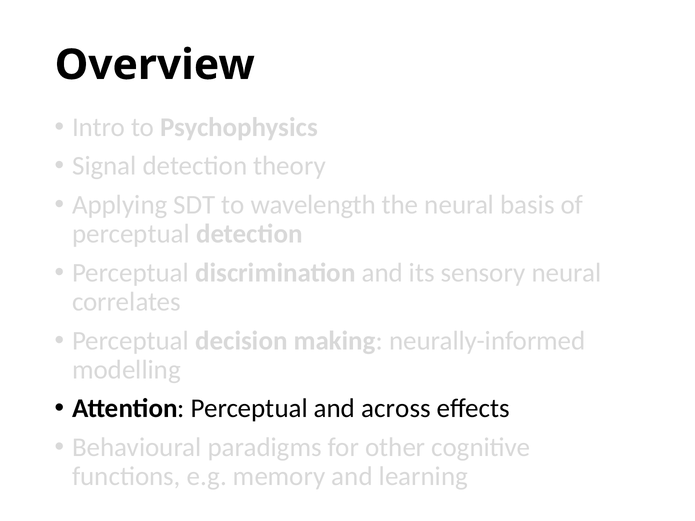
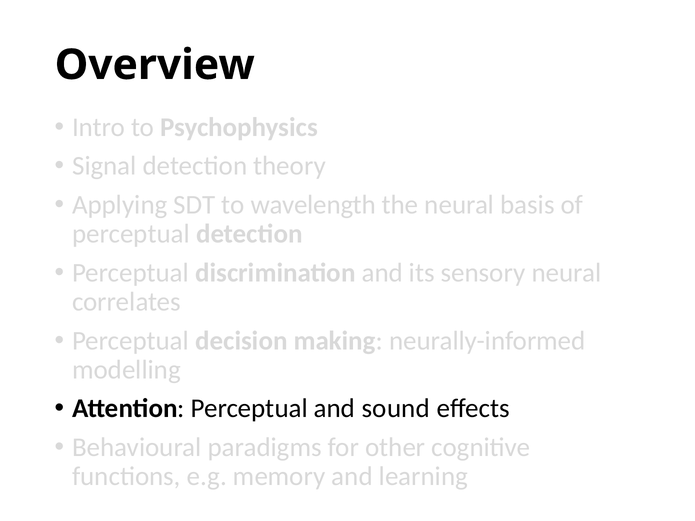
across: across -> sound
